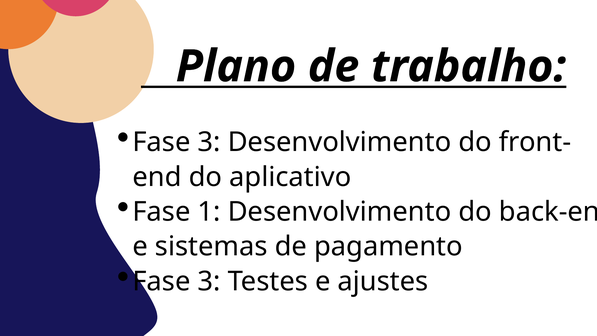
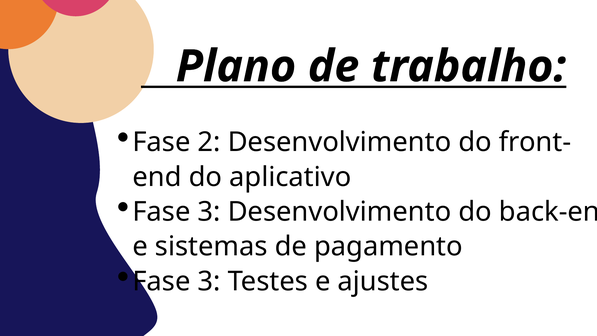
3 at (209, 142): 3 -> 2
1 at (209, 212): 1 -> 3
